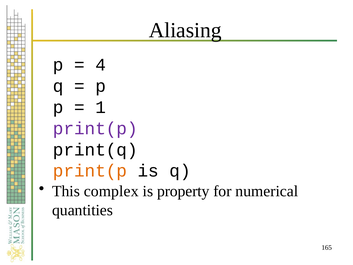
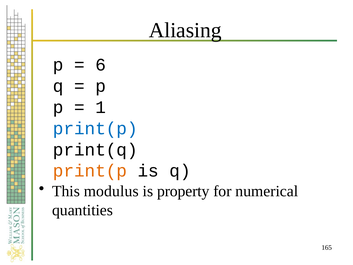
4: 4 -> 6
print(p at (95, 128) colour: purple -> blue
complex: complex -> modulus
